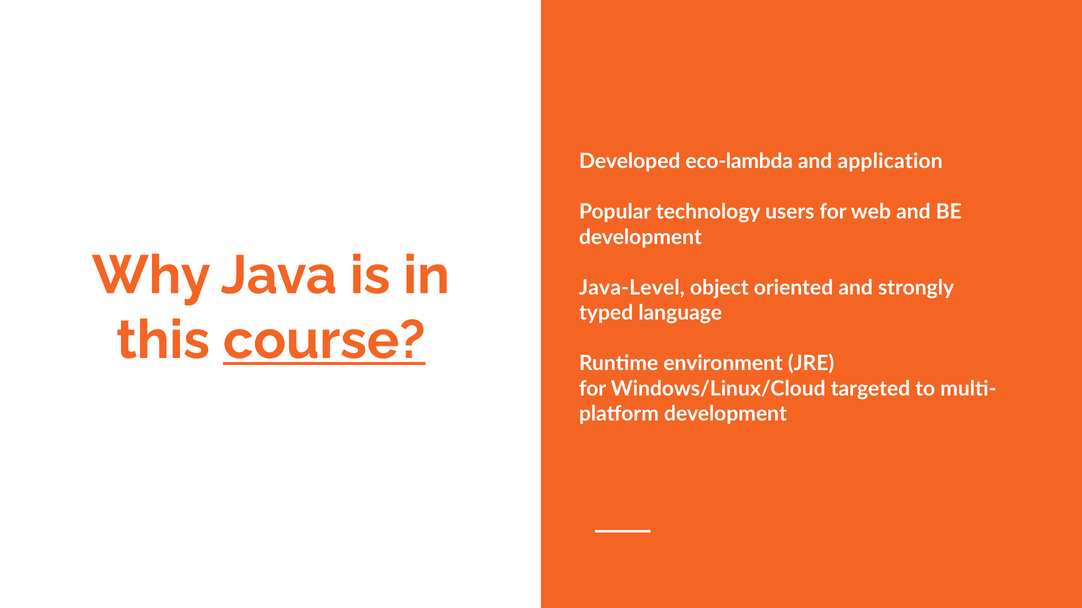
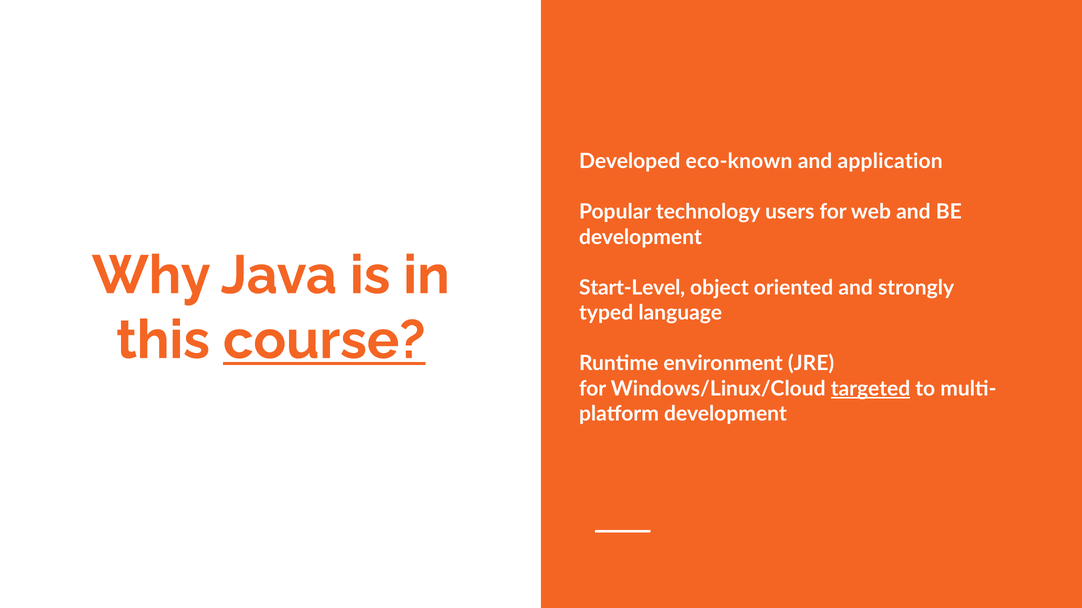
eco-lambda: eco-lambda -> eco-known
Java-Level: Java-Level -> Start-Level
targeted underline: none -> present
